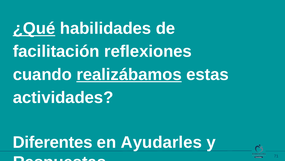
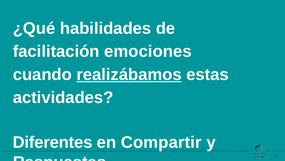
¿Qué underline: present -> none
reflexiones: reflexiones -> emociones
Ayudarles: Ayudarles -> Compartir
